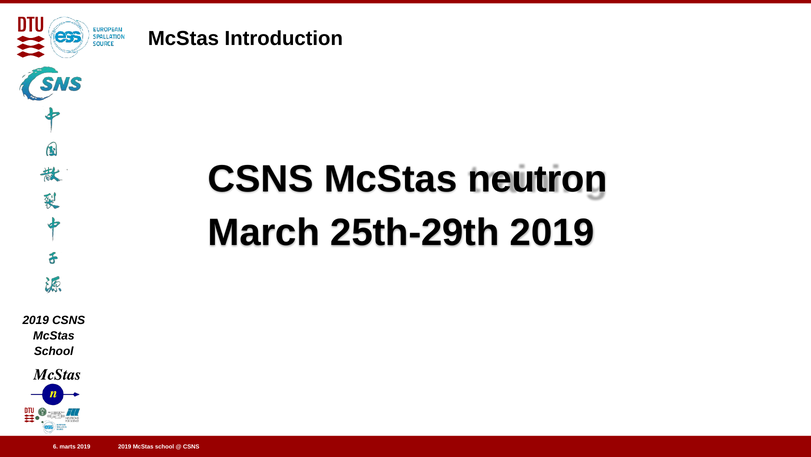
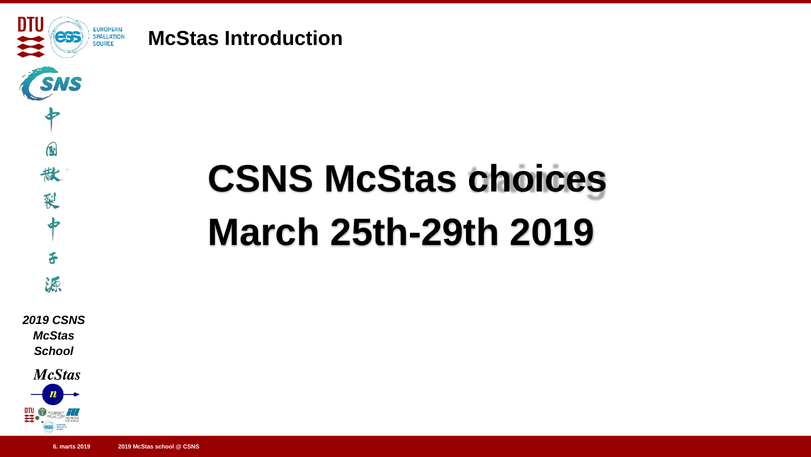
neutron: neutron -> choices
